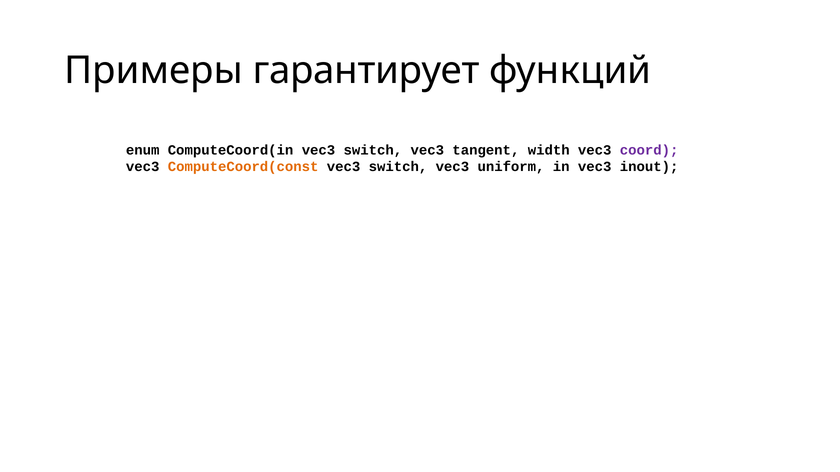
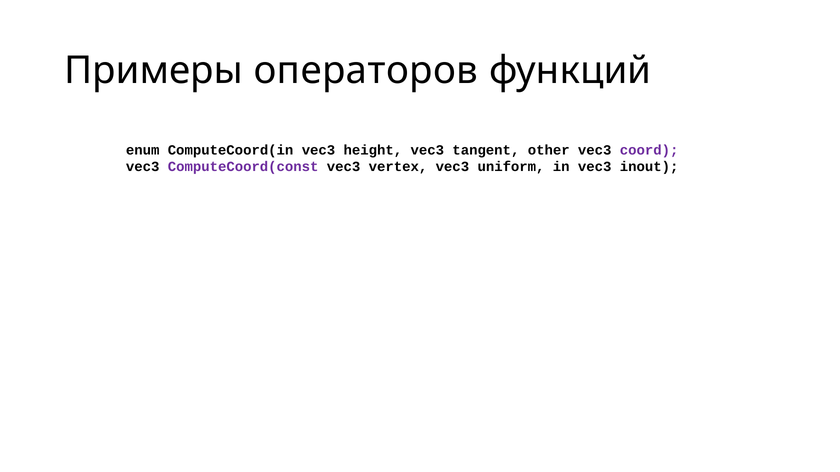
гарантирует: гарантирует -> операторов
ComputeCoord(in vec3 switch: switch -> height
width: width -> other
ComputeCoord(const colour: orange -> purple
switch at (398, 167): switch -> vertex
